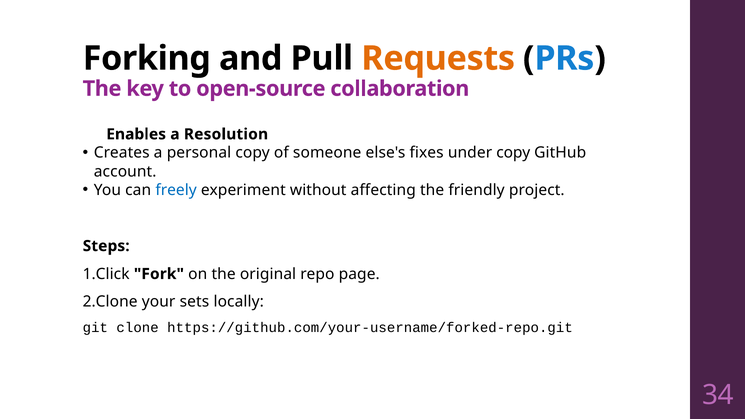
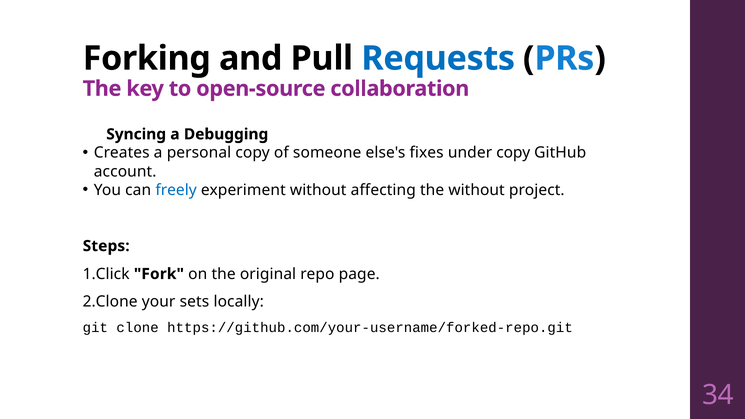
Requests colour: orange -> blue
Enables: Enables -> Syncing
Resolution: Resolution -> Debugging
the friendly: friendly -> without
